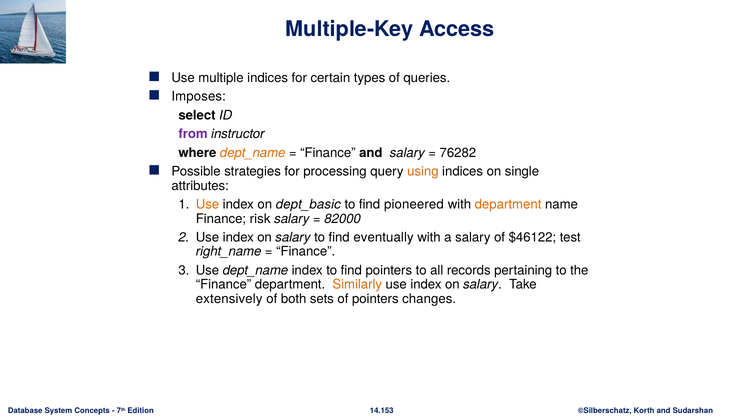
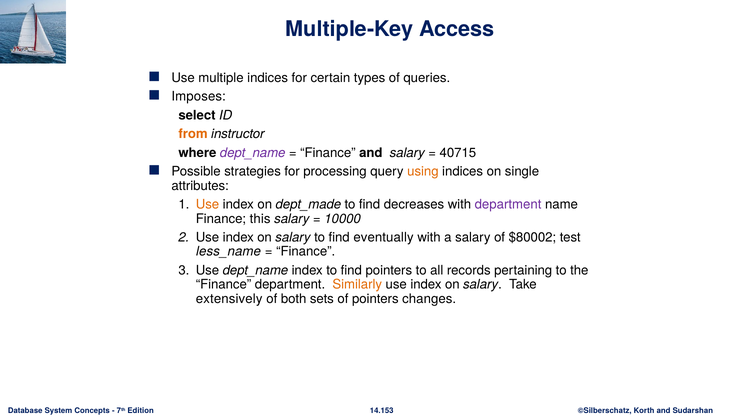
from colour: purple -> orange
dept_name at (253, 153) colour: orange -> purple
76282: 76282 -> 40715
dept_basic: dept_basic -> dept_made
pioneered: pioneered -> decreases
department at (508, 205) colour: orange -> purple
risk: risk -> this
82000: 82000 -> 10000
$46122: $46122 -> $80002
right_name: right_name -> less_name
